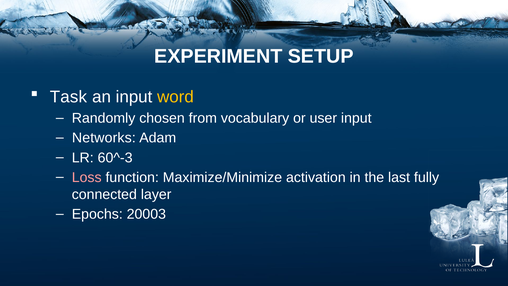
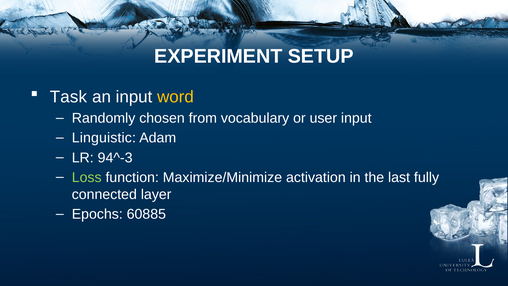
Networks: Networks -> Linguistic
60^-3: 60^-3 -> 94^-3
Loss colour: pink -> light green
20003: 20003 -> 60885
